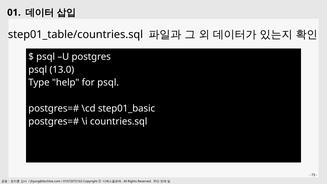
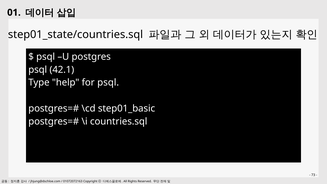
step01_table/countries.sql: step01_table/countries.sql -> step01_state/countries.sql
13.0: 13.0 -> 42.1
